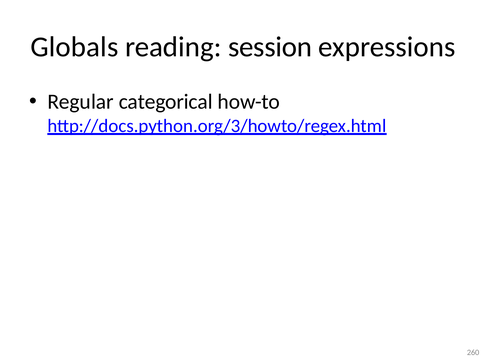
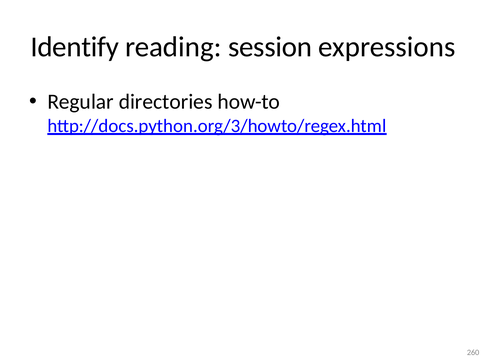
Globals: Globals -> Identify
categorical: categorical -> directories
